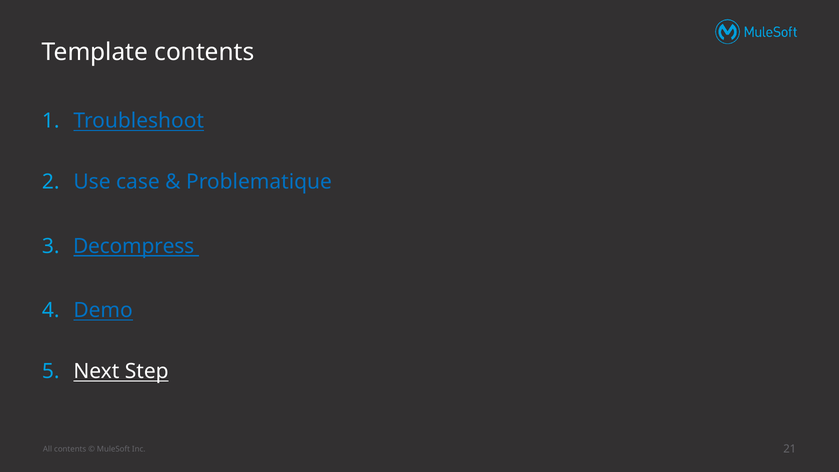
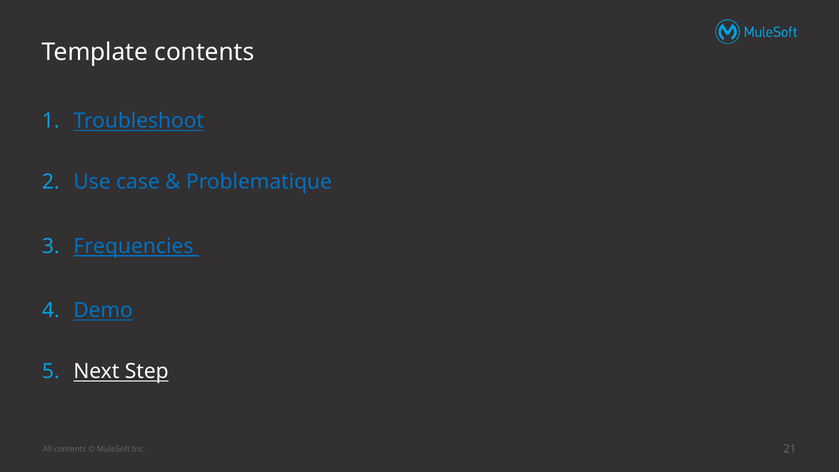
Decompress: Decompress -> Frequencies
